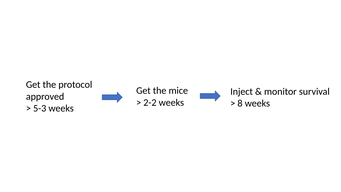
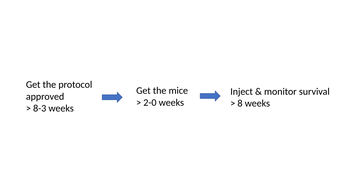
2-2: 2-2 -> 2-0
5-3: 5-3 -> 8-3
